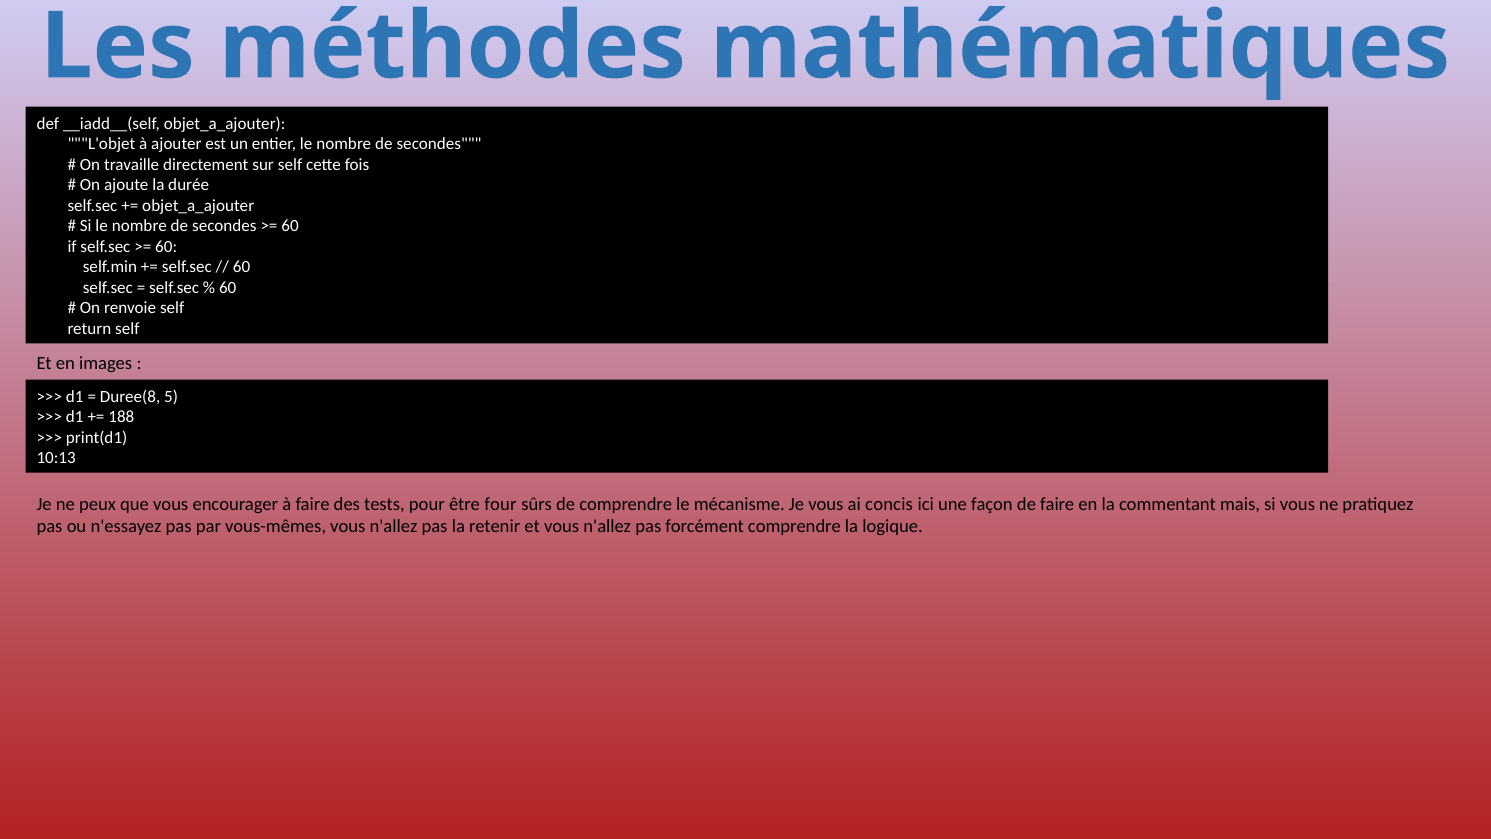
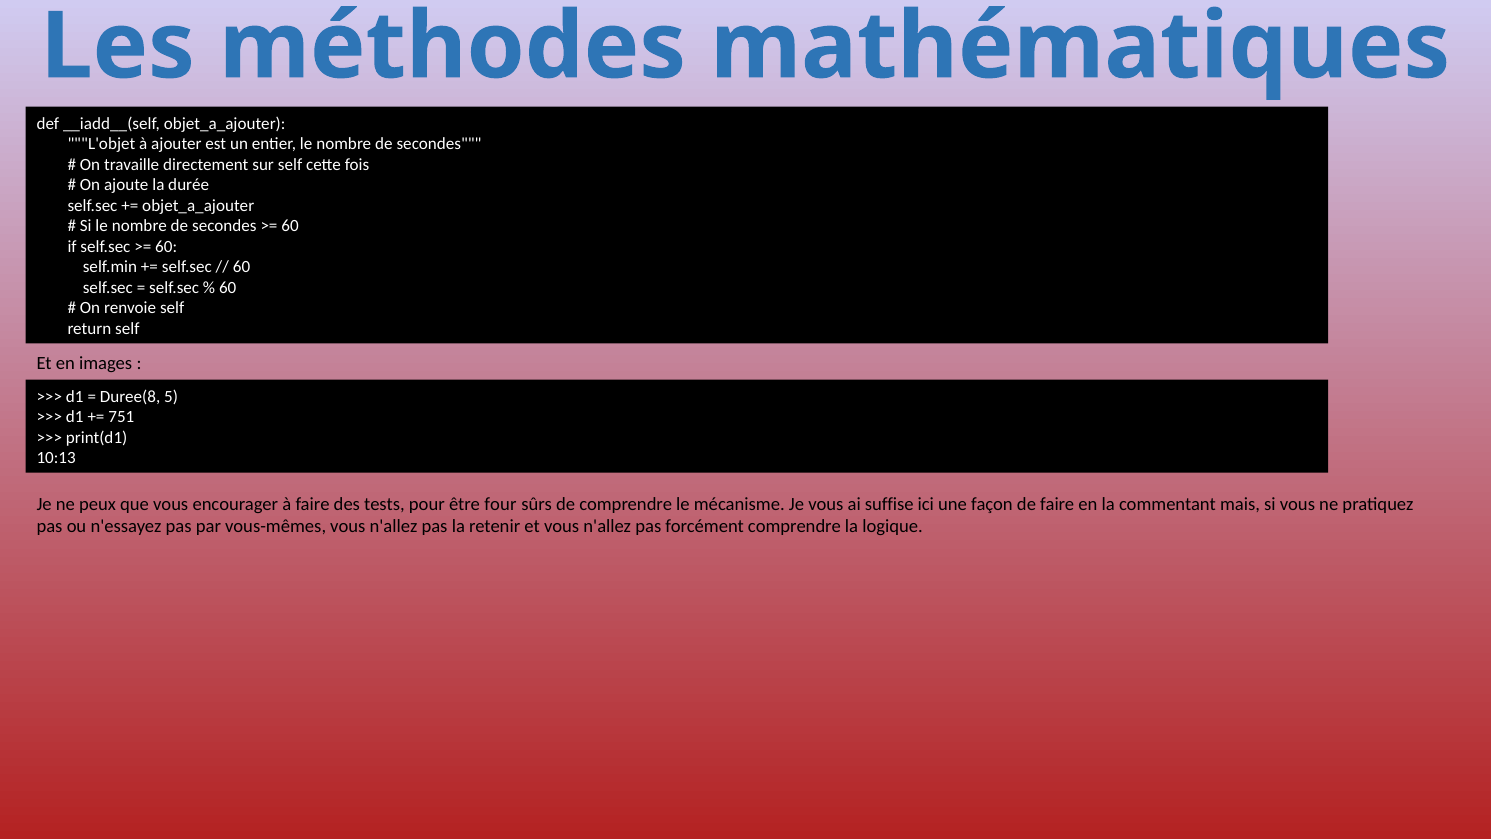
188: 188 -> 751
concis: concis -> suffise
